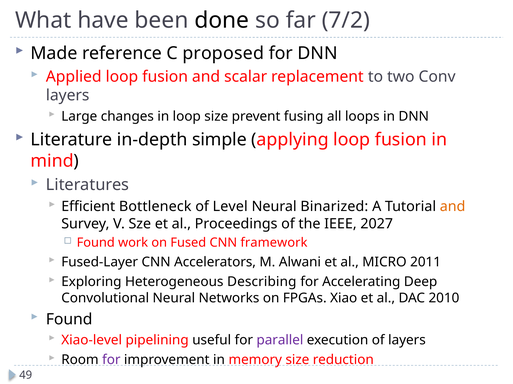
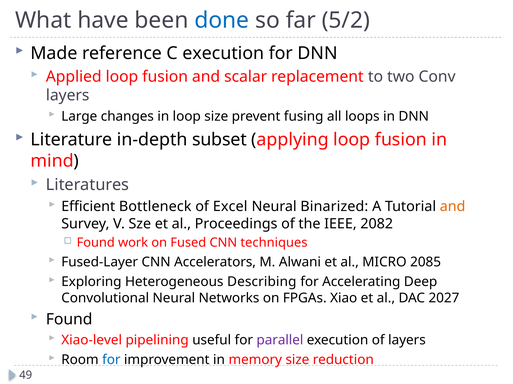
done colour: black -> blue
7/2: 7/2 -> 5/2
C proposed: proposed -> execution
simple: simple -> subset
Level: Level -> Excel
2027: 2027 -> 2082
framework: framework -> techniques
2011: 2011 -> 2085
2010: 2010 -> 2027
for at (111, 361) colour: purple -> blue
